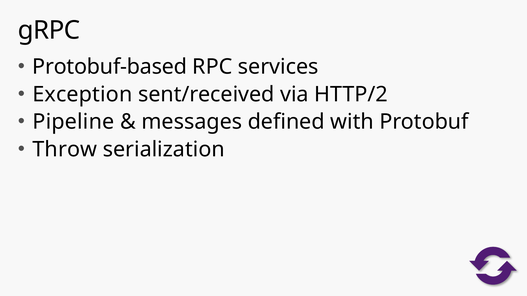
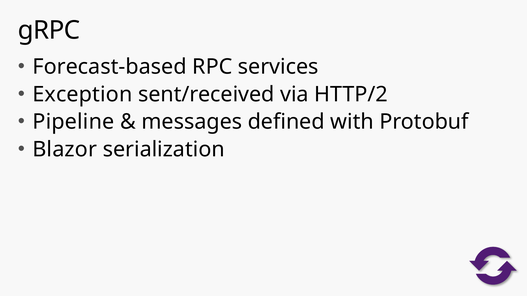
Protobuf-based: Protobuf-based -> Forecast-based
Throw: Throw -> Blazor
